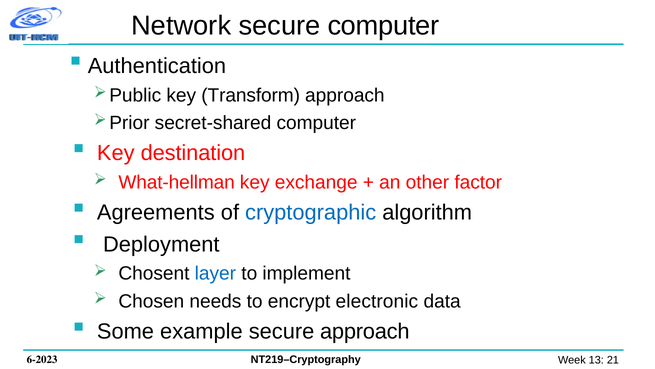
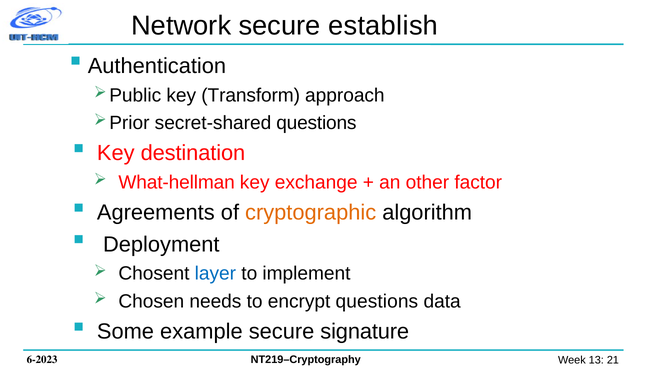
secure computer: computer -> establish
secret-shared computer: computer -> questions
cryptographic colour: blue -> orange
encrypt electronic: electronic -> questions
secure approach: approach -> signature
